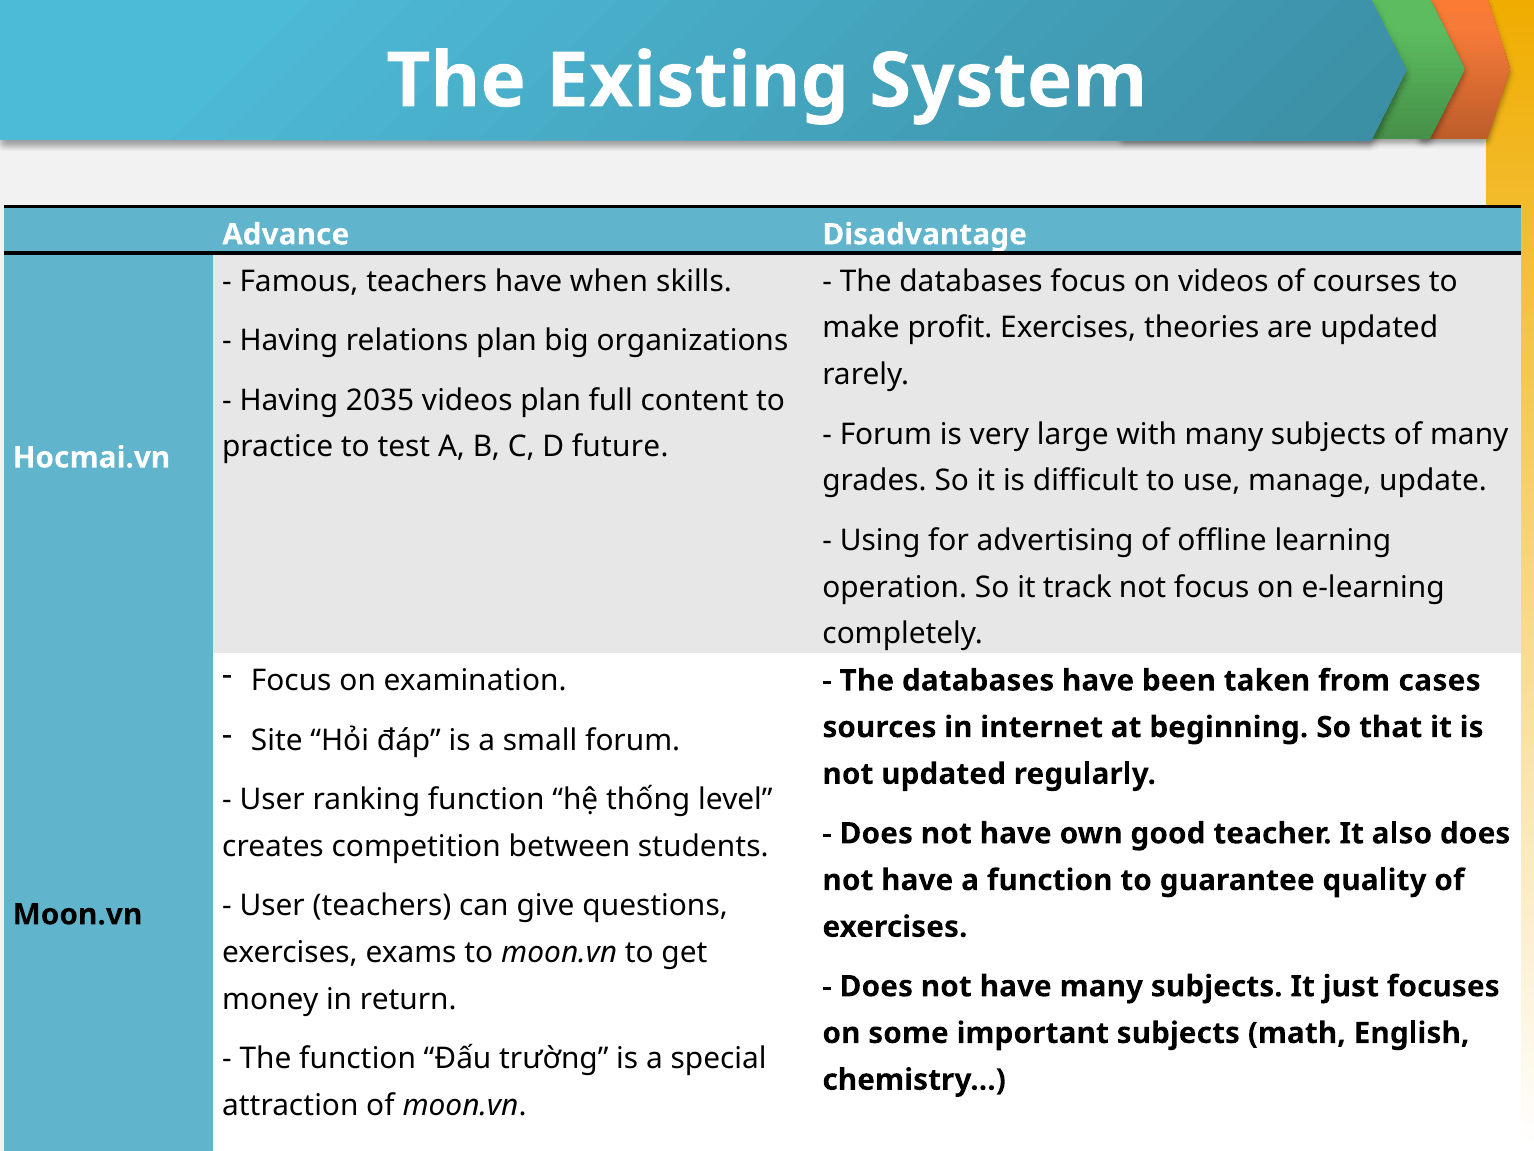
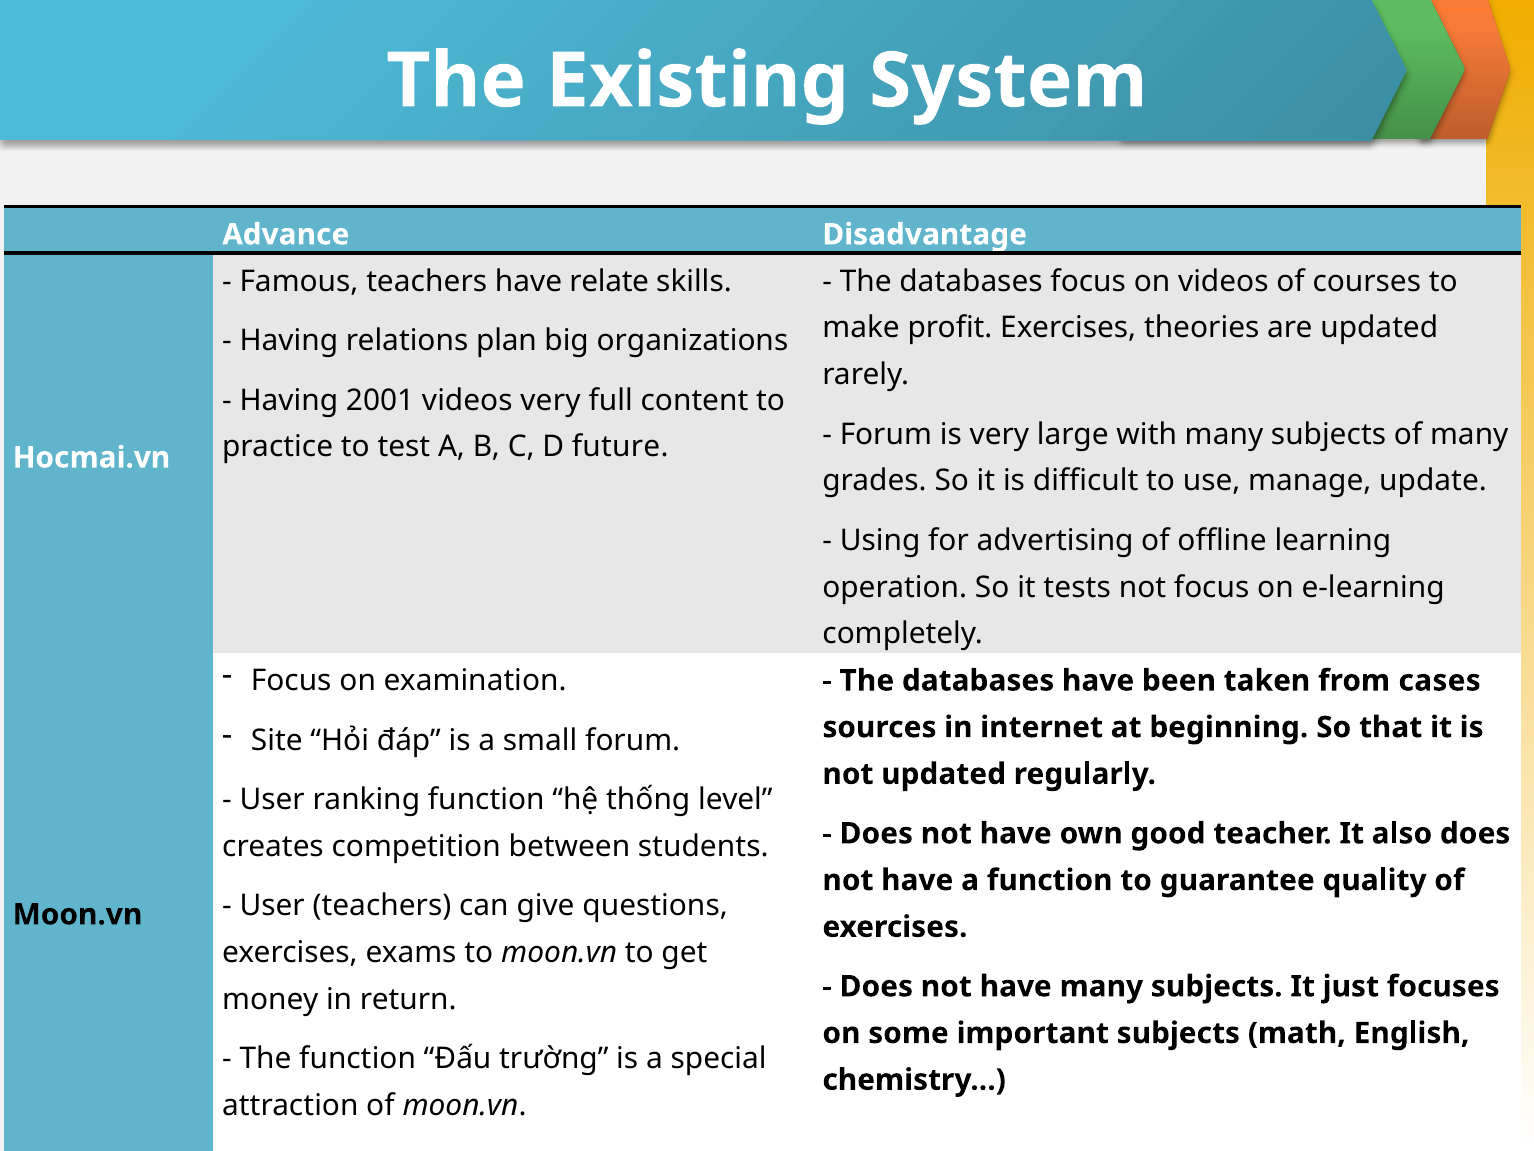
when: when -> relate
2035: 2035 -> 2001
videos plan: plan -> very
track: track -> tests
